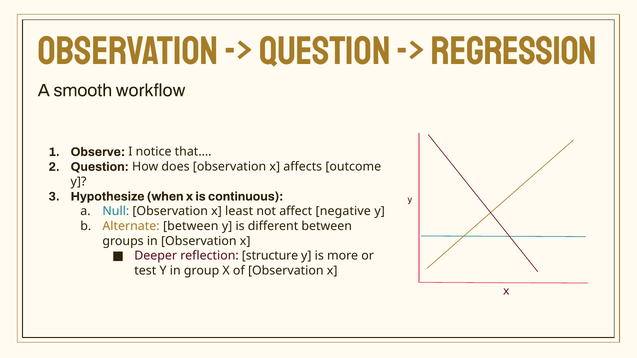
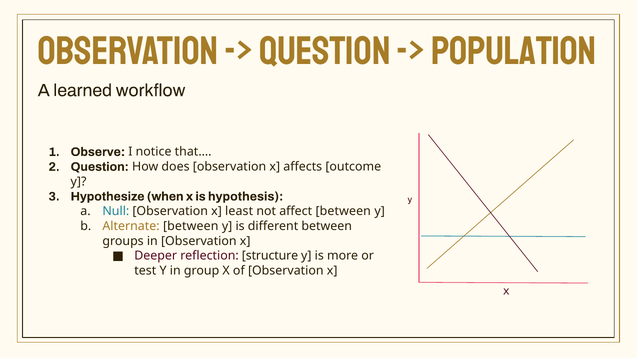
Regression: Regression -> Population
smooth: smooth -> learned
continuous: continuous -> hypothesis
affect negative: negative -> between
